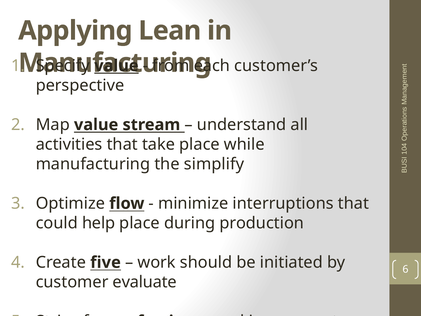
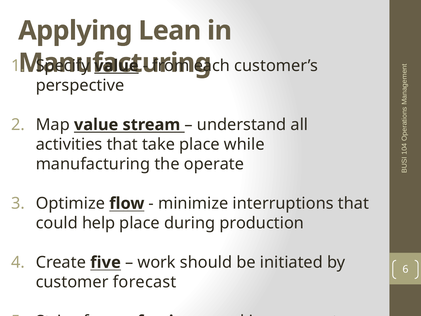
simplify: simplify -> operate
evaluate: evaluate -> forecast
